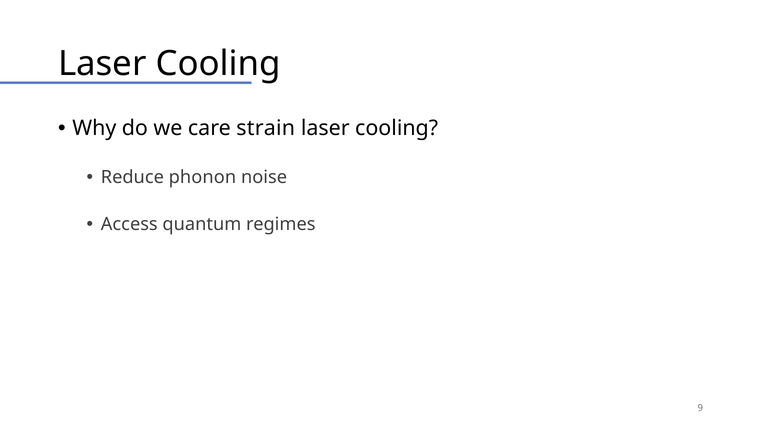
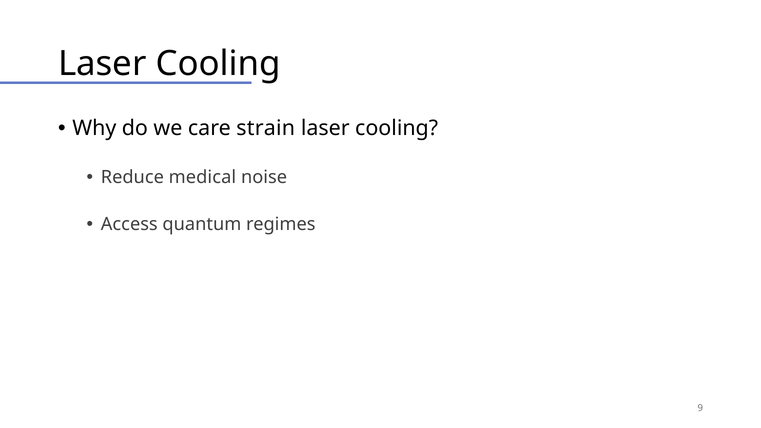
phonon: phonon -> medical
